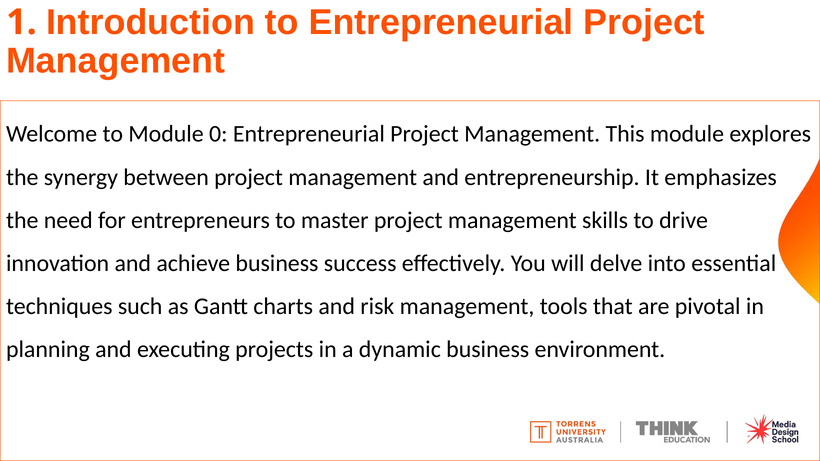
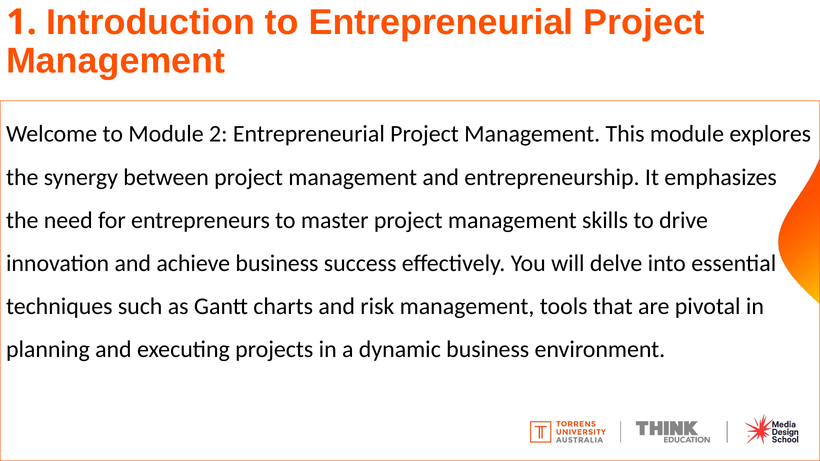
0: 0 -> 2
